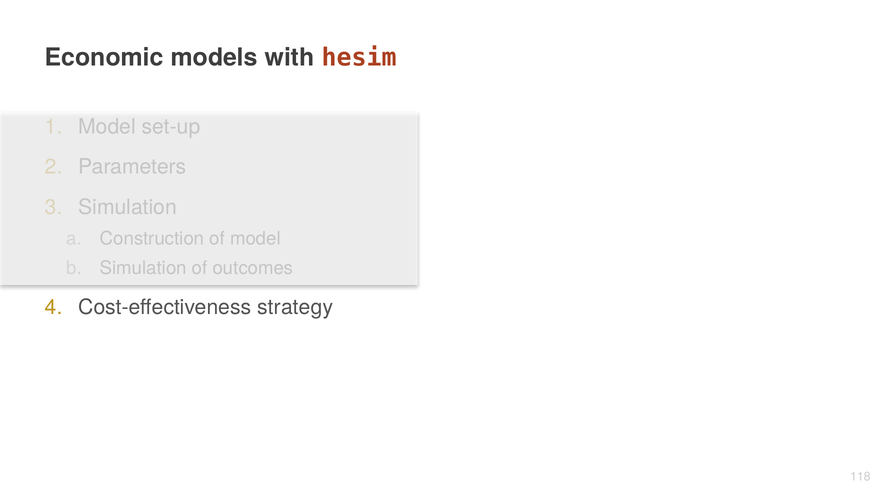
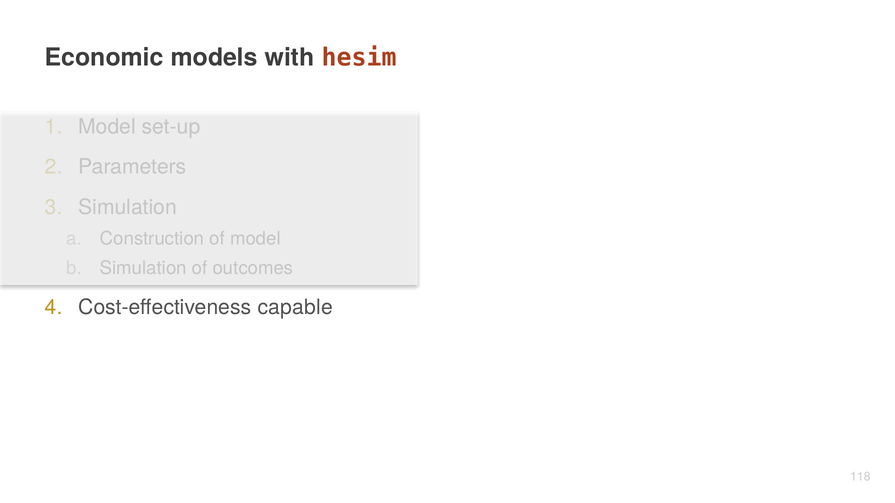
strategy: strategy -> capable
